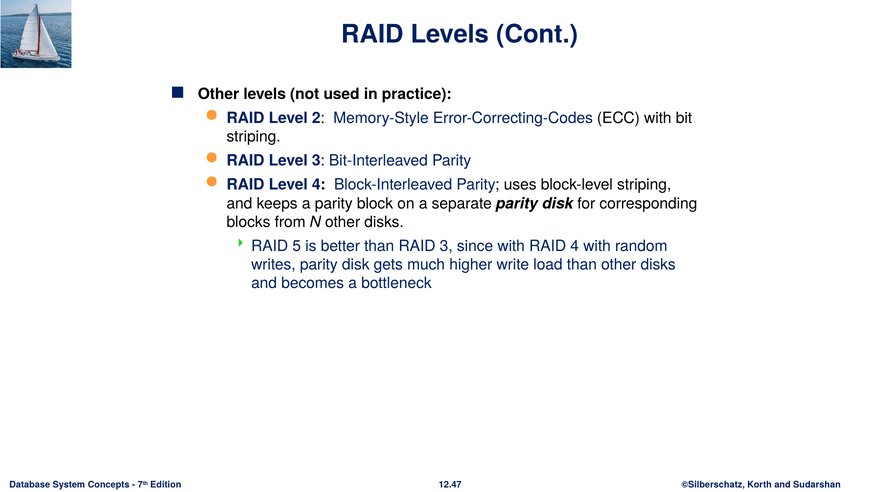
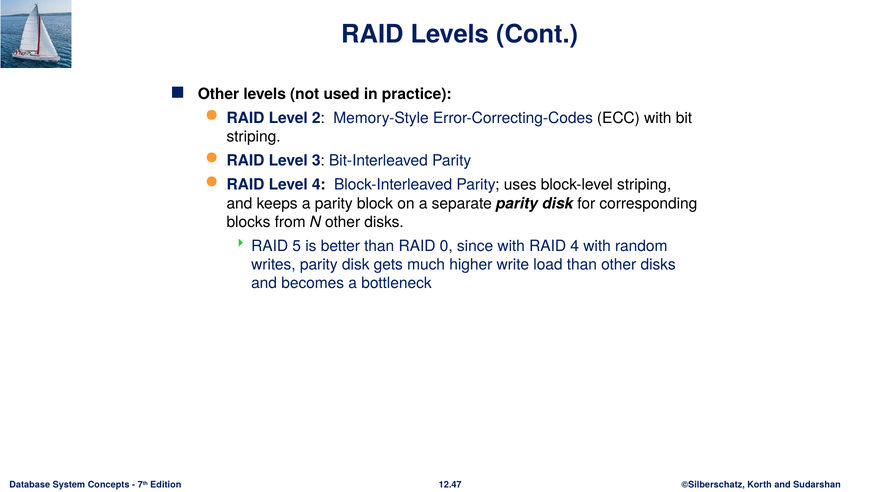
RAID 3: 3 -> 0
